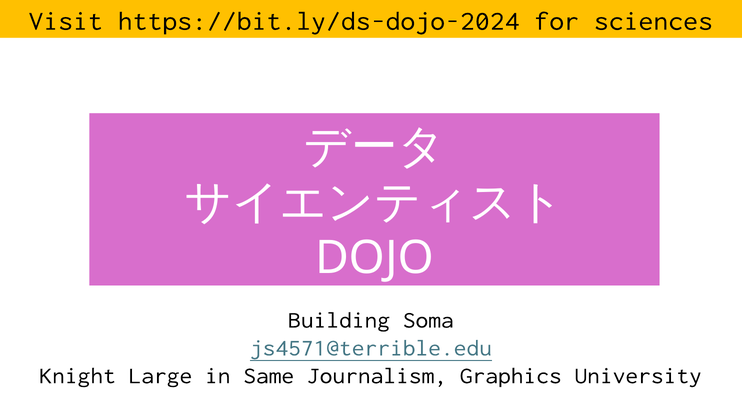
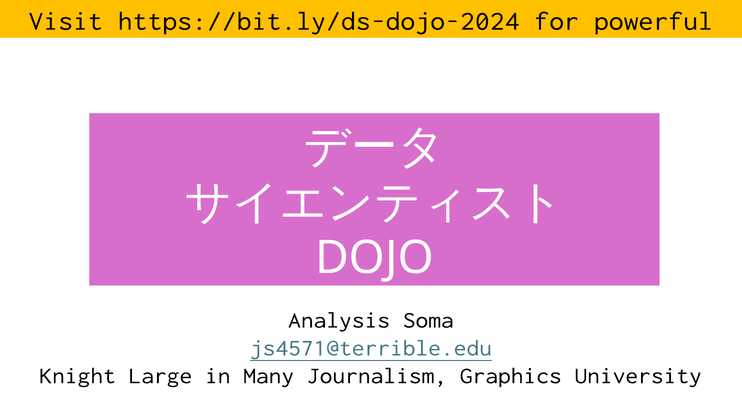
sciences: sciences -> powerful
Building: Building -> Analysis
Same: Same -> Many
